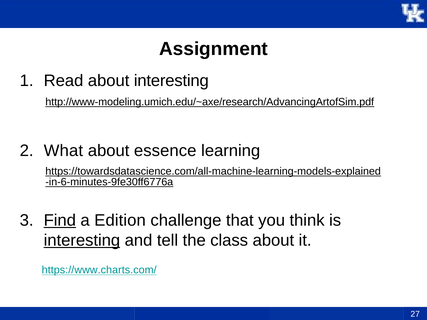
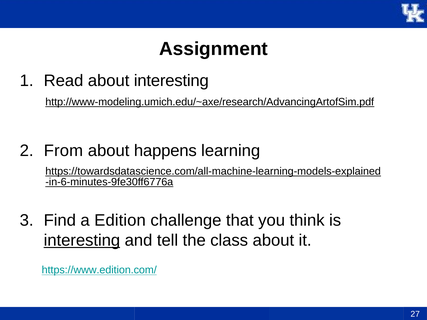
What: What -> From
essence: essence -> happens
Find underline: present -> none
https://www.charts.com/: https://www.charts.com/ -> https://www.edition.com/
